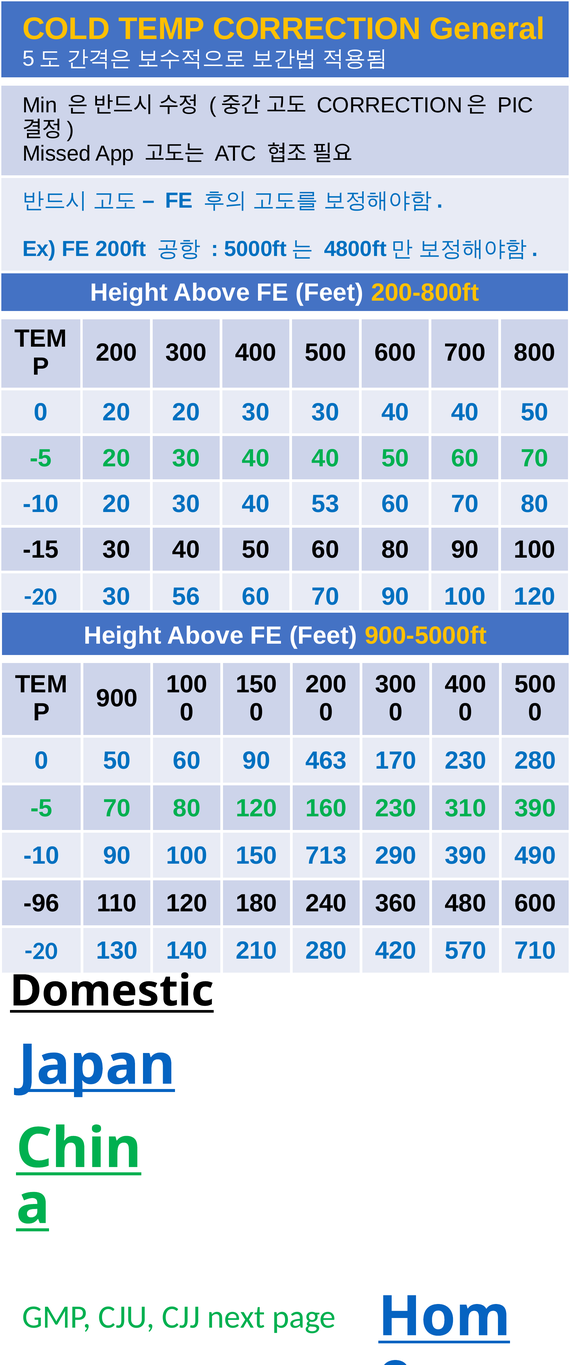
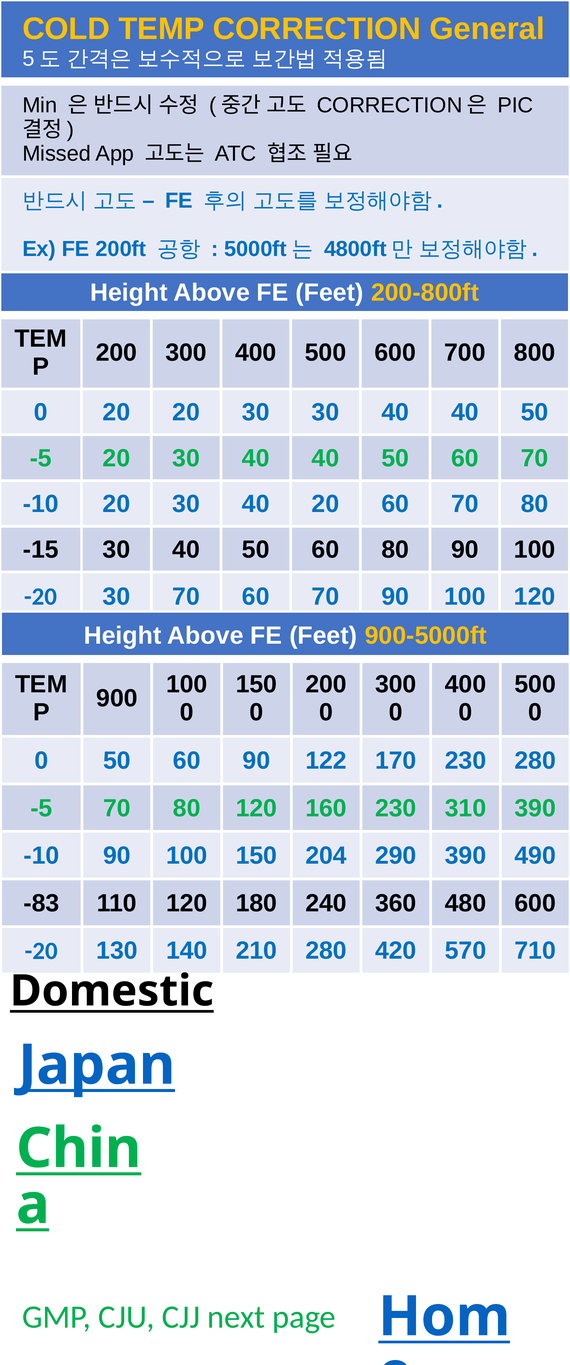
40 53: 53 -> 20
30 56: 56 -> 70
463: 463 -> 122
713: 713 -> 204
-96: -96 -> -83
